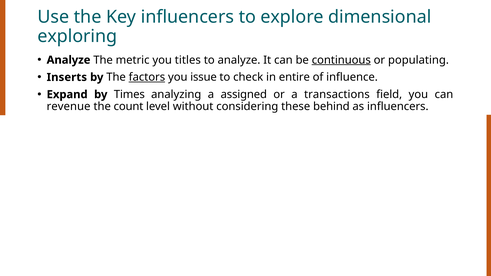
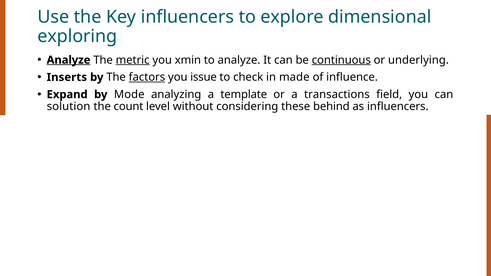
Analyze at (69, 60) underline: none -> present
metric underline: none -> present
titles: titles -> xmin
populating: populating -> underlying
entire: entire -> made
Times: Times -> Mode
assigned: assigned -> template
revenue: revenue -> solution
